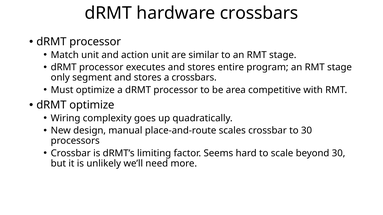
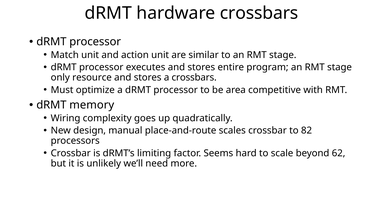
segment: segment -> resource
dRMT optimize: optimize -> memory
to 30: 30 -> 82
beyond 30: 30 -> 62
